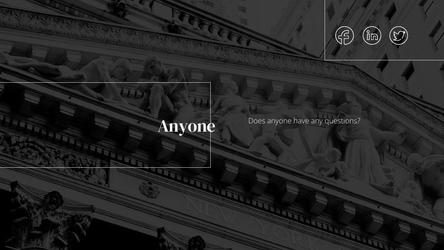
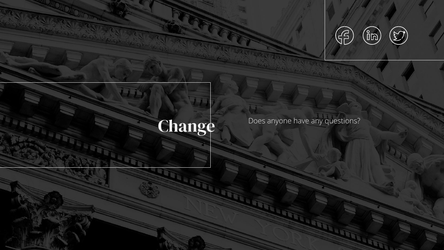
Anyone at (187, 126): Anyone -> Change
